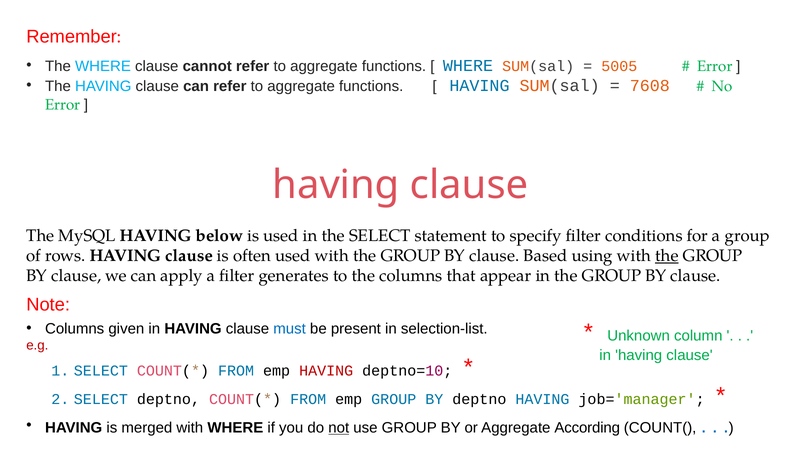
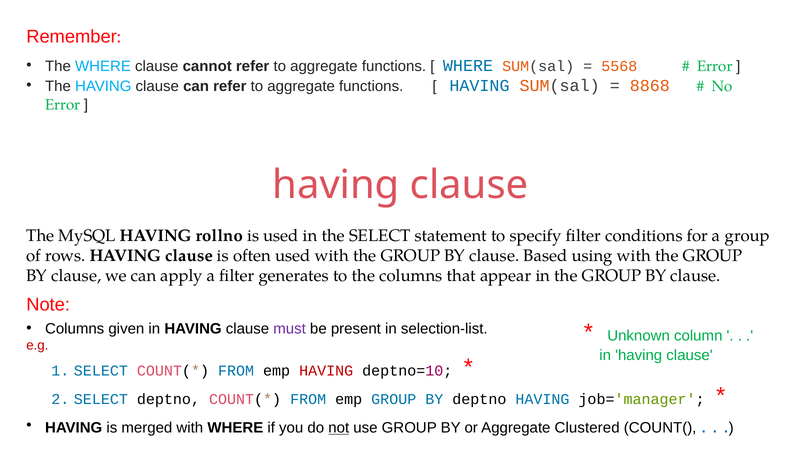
5005: 5005 -> 5568
7608: 7608 -> 8868
below: below -> rollno
the at (667, 256) underline: present -> none
must colour: blue -> purple
According: According -> Clustered
